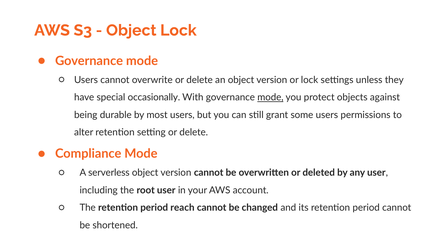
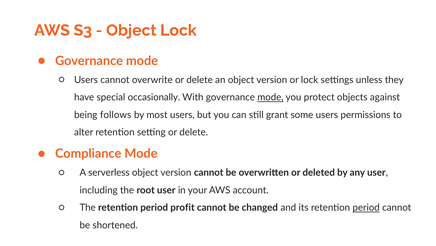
durable: durable -> follows
reach: reach -> profit
period at (366, 207) underline: none -> present
